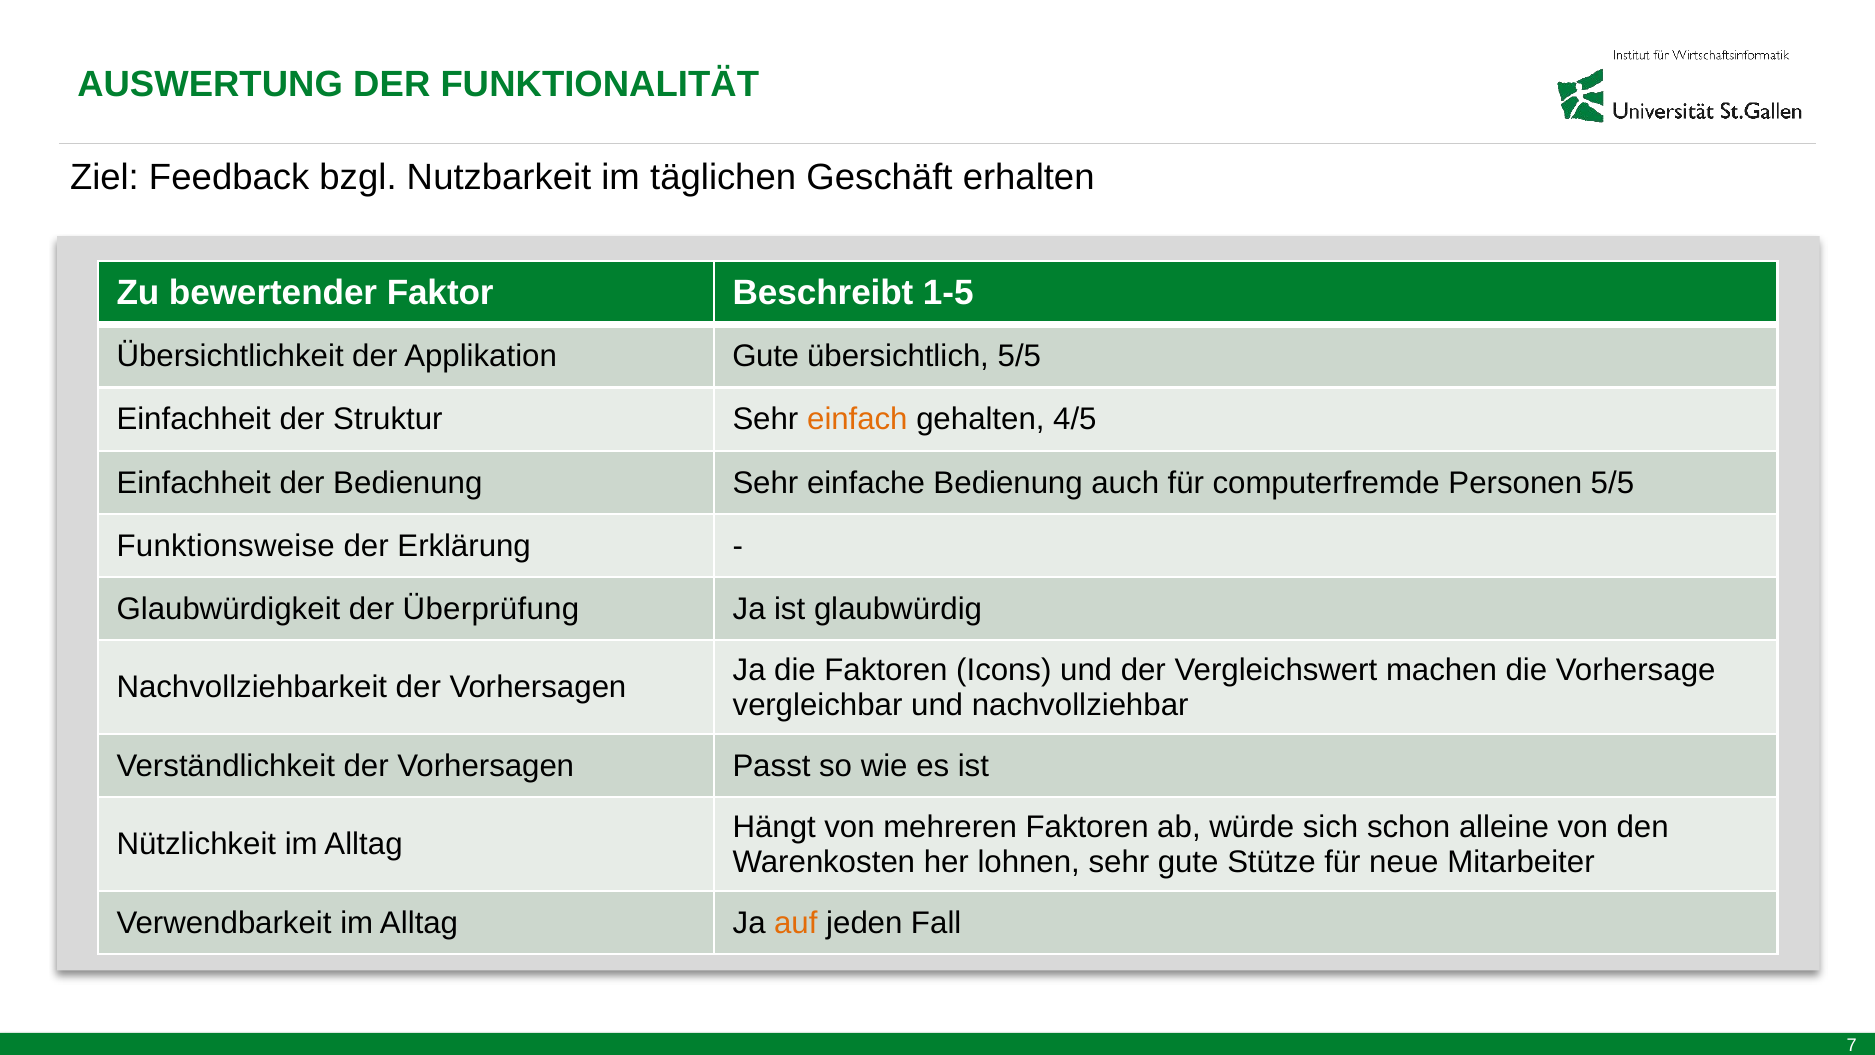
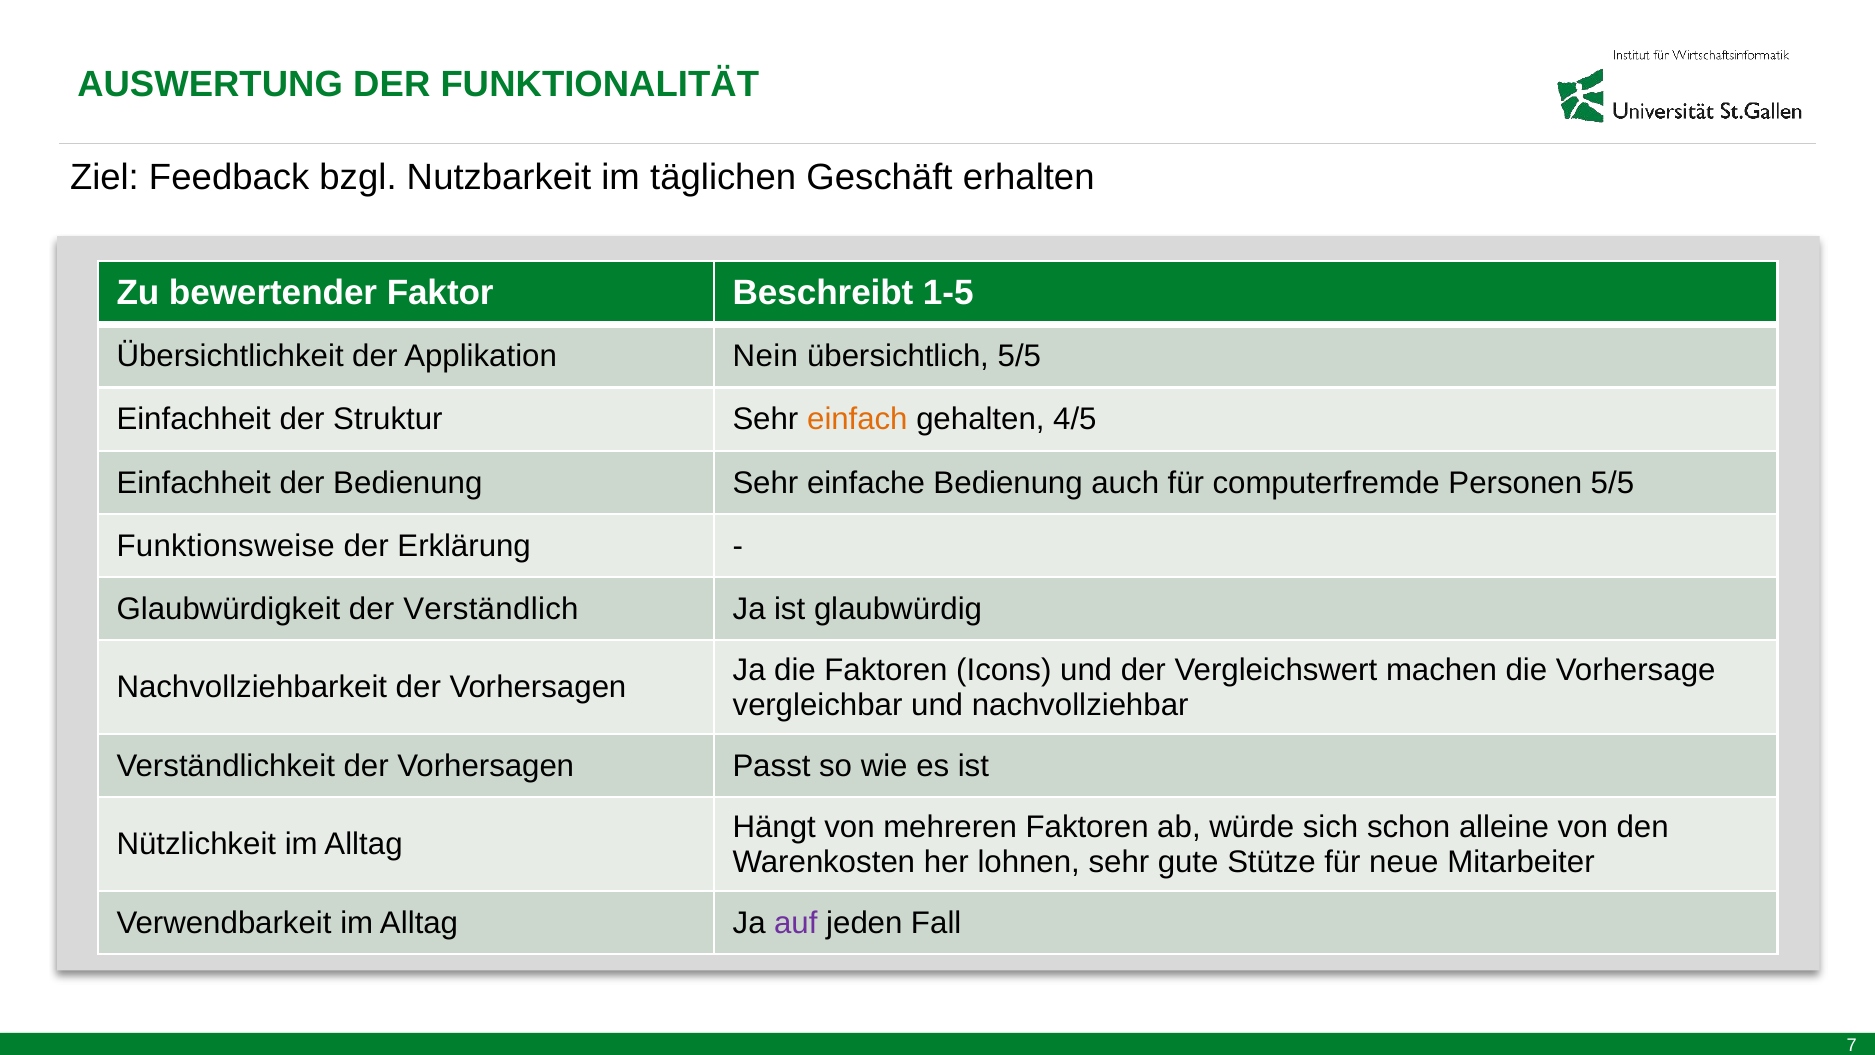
Applikation Gute: Gute -> Nein
Überprüfung: Überprüfung -> Verständlich
auf colour: orange -> purple
